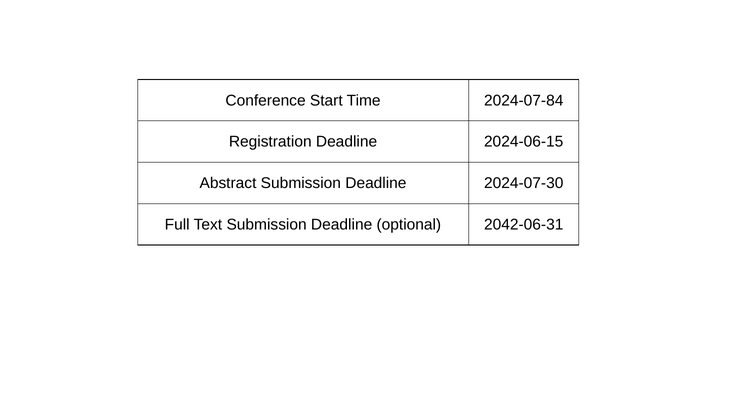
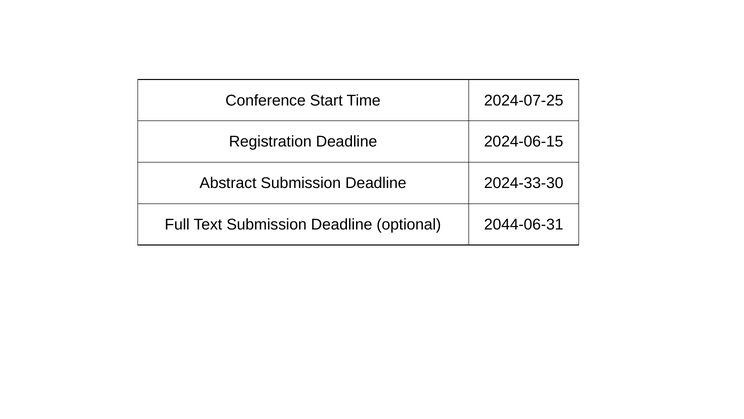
2024-07-84: 2024-07-84 -> 2024-07-25
2024-07-30: 2024-07-30 -> 2024-33-30
2042-06-31: 2042-06-31 -> 2044-06-31
